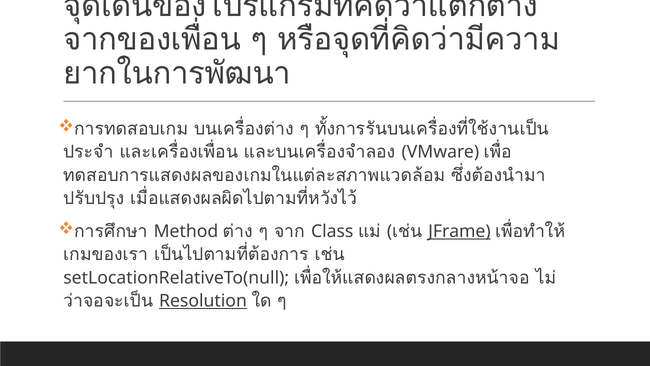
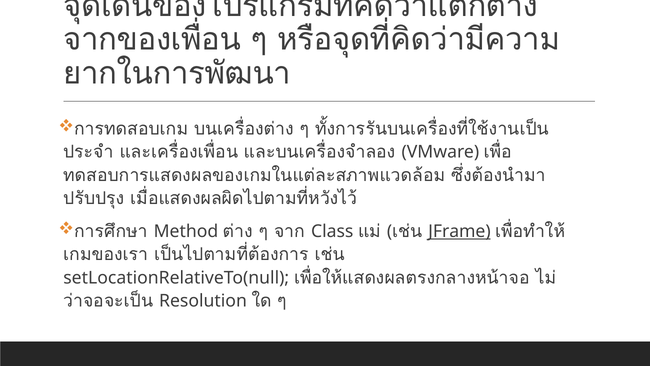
Resolution underline: present -> none
